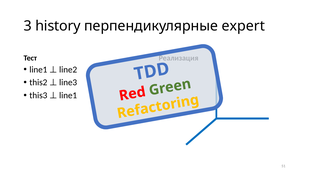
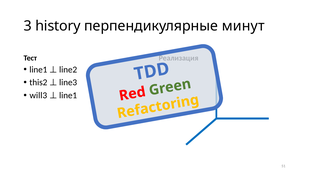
expert: expert -> минут
this3: this3 -> will3
